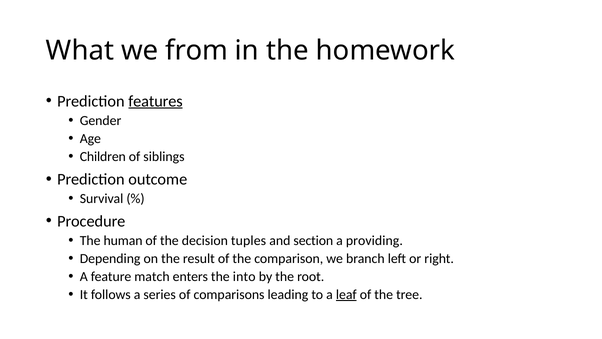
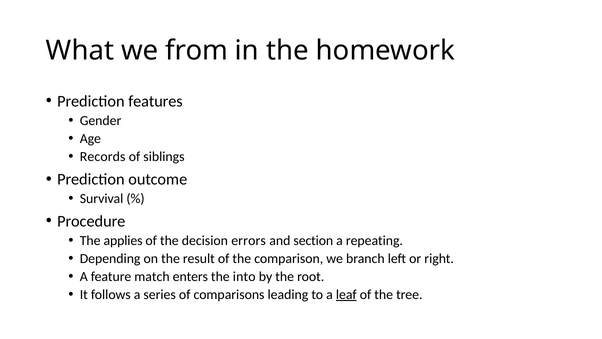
features underline: present -> none
Children: Children -> Records
human: human -> applies
tuples: tuples -> errors
providing: providing -> repeating
